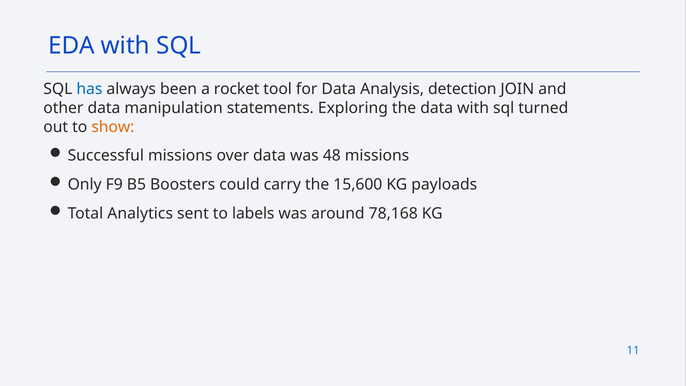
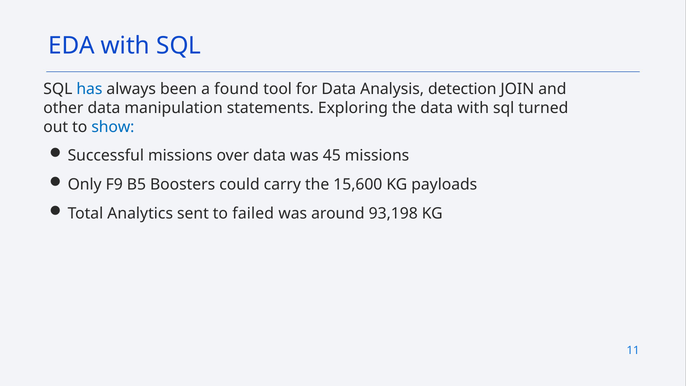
rocket: rocket -> found
show colour: orange -> blue
48: 48 -> 45
labels: labels -> failed
78,168: 78,168 -> 93,198
